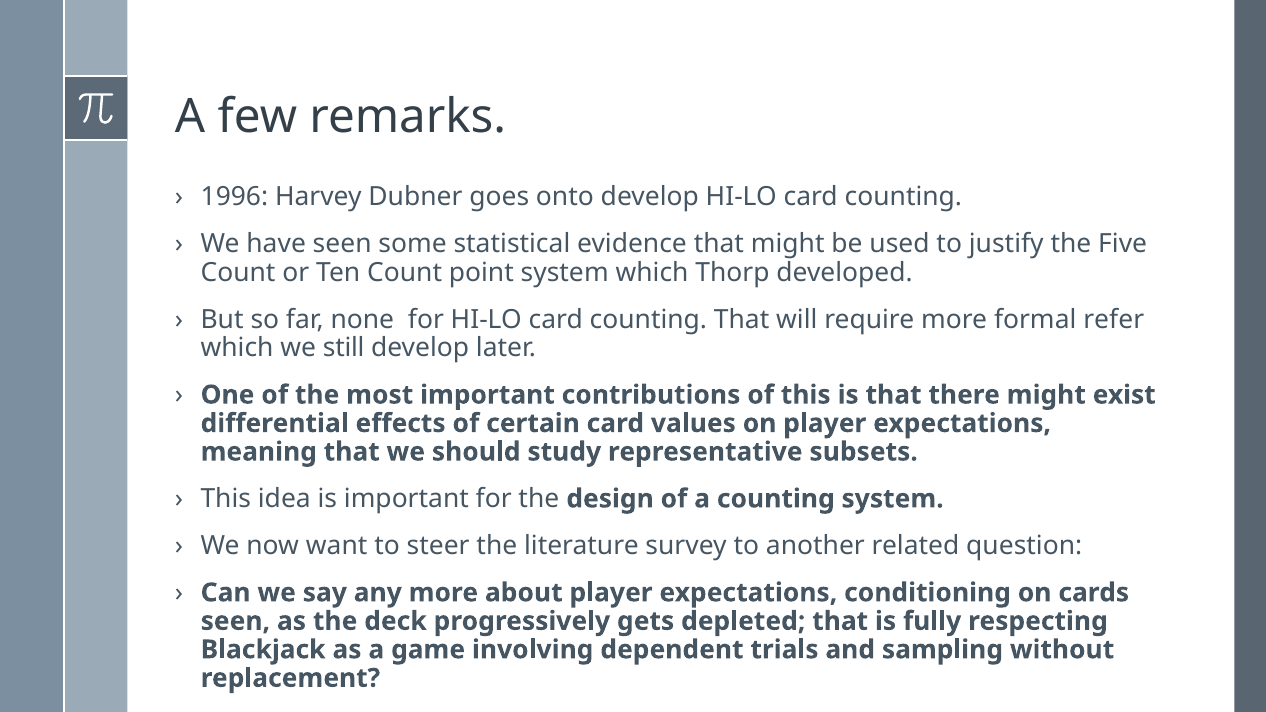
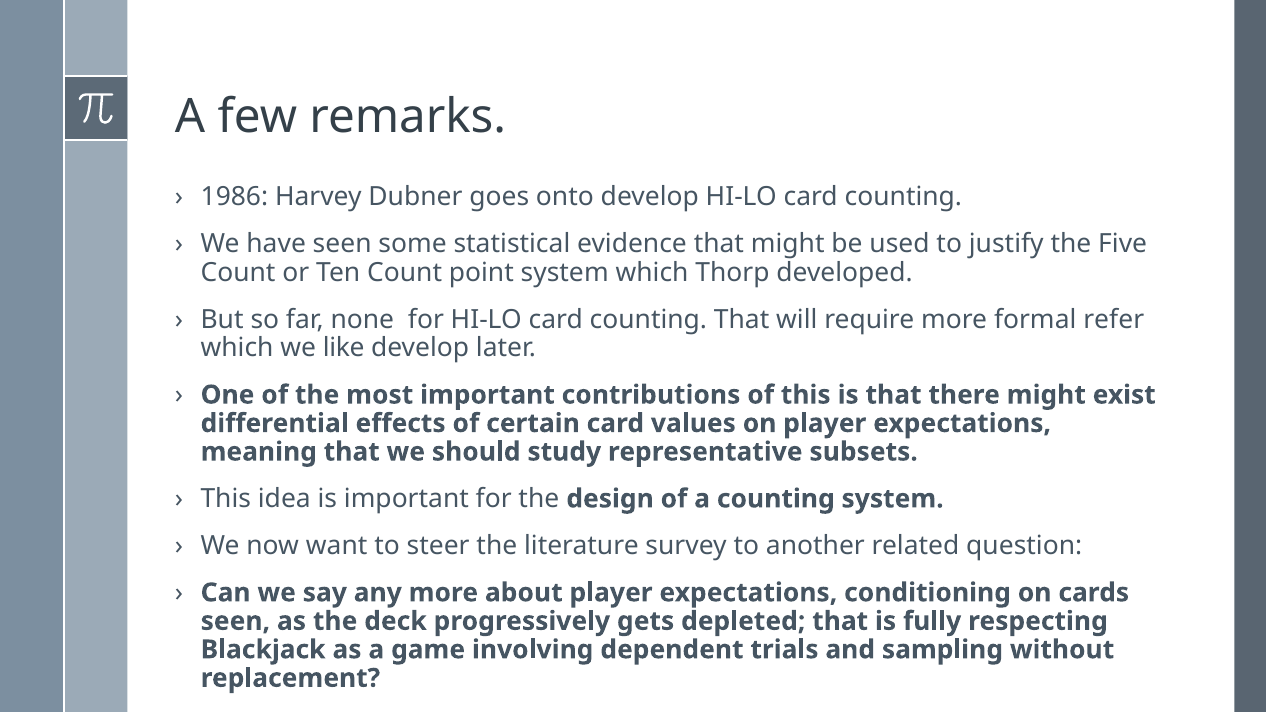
1996: 1996 -> 1986
still: still -> like
